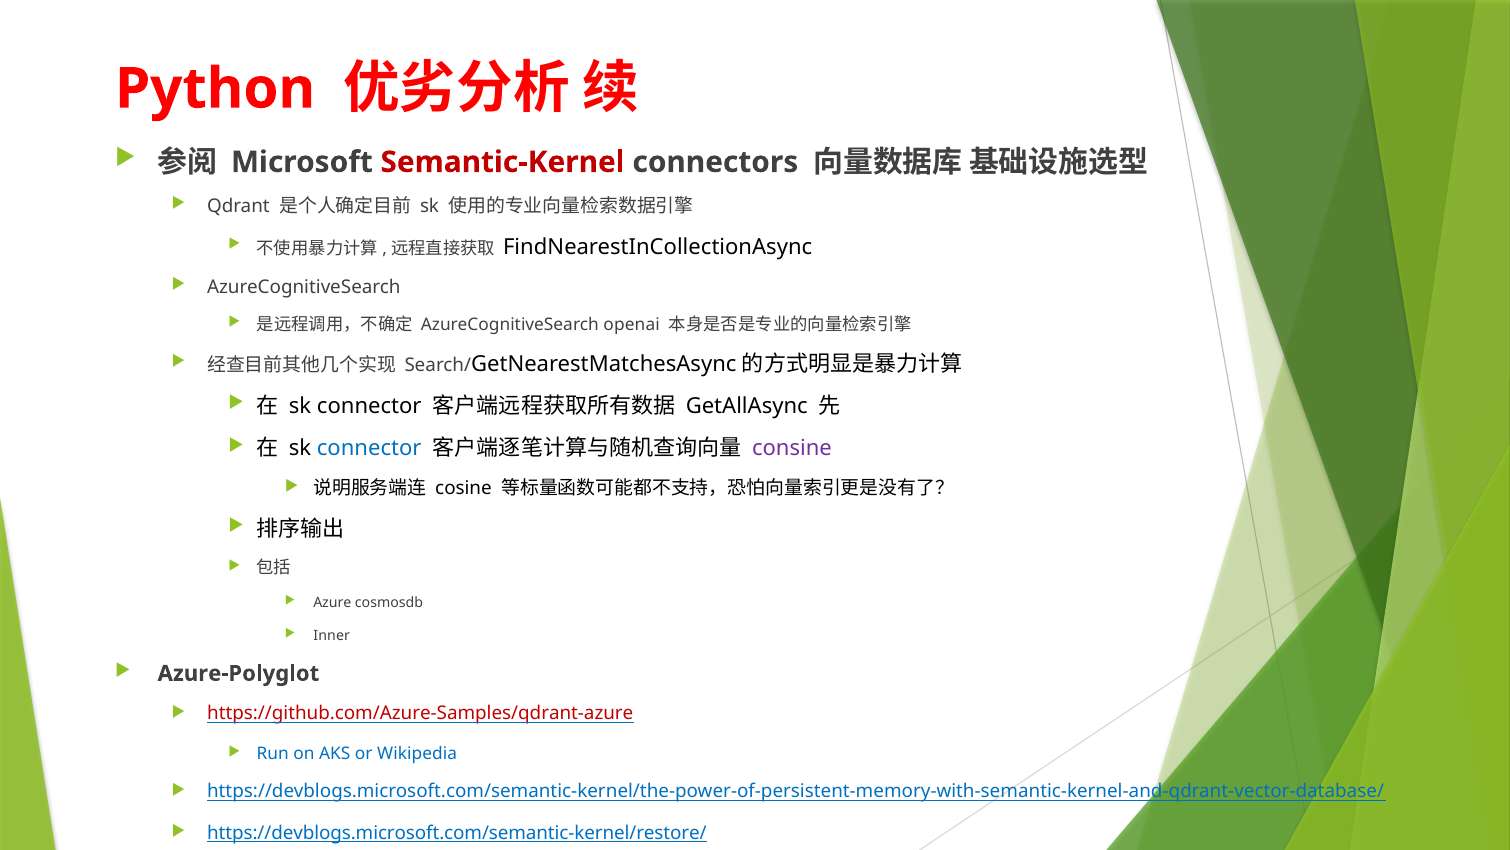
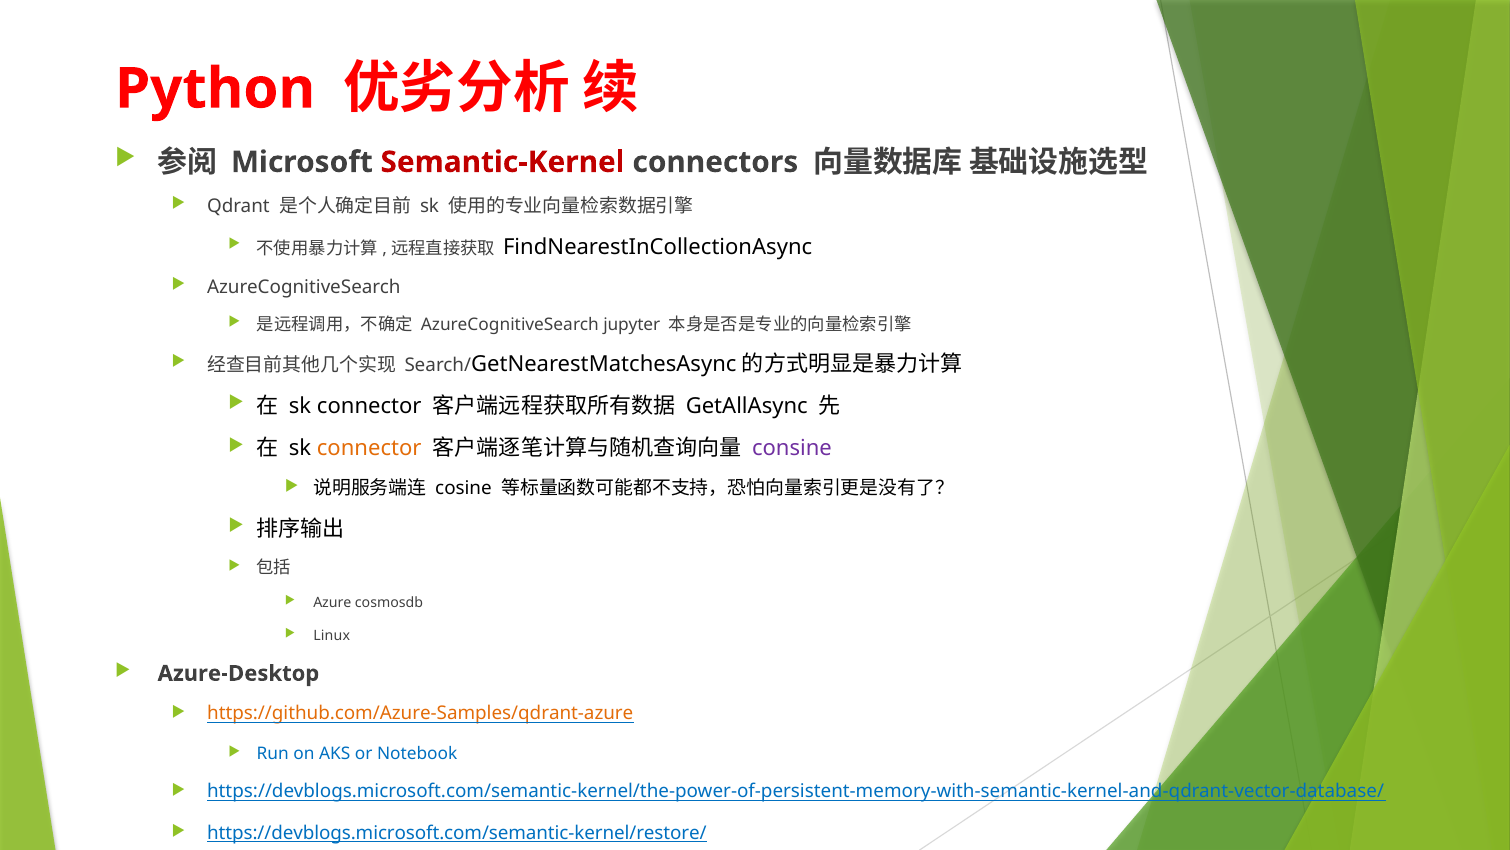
openai: openai -> jupyter
connector at (369, 448) colour: blue -> orange
Inner: Inner -> Linux
Azure-Polyglot: Azure-Polyglot -> Azure-Desktop
https://github.com/Azure-Samples/qdrant-azure colour: red -> orange
Wikipedia: Wikipedia -> Notebook
